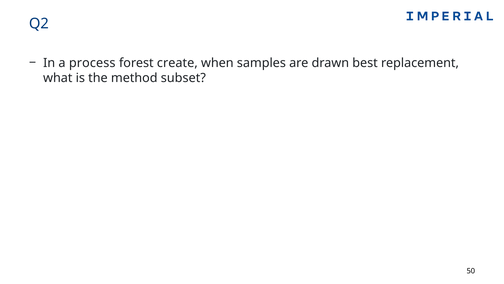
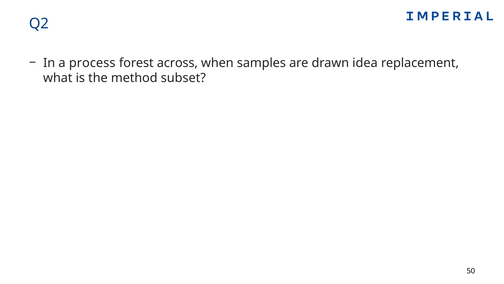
create: create -> across
best: best -> idea
